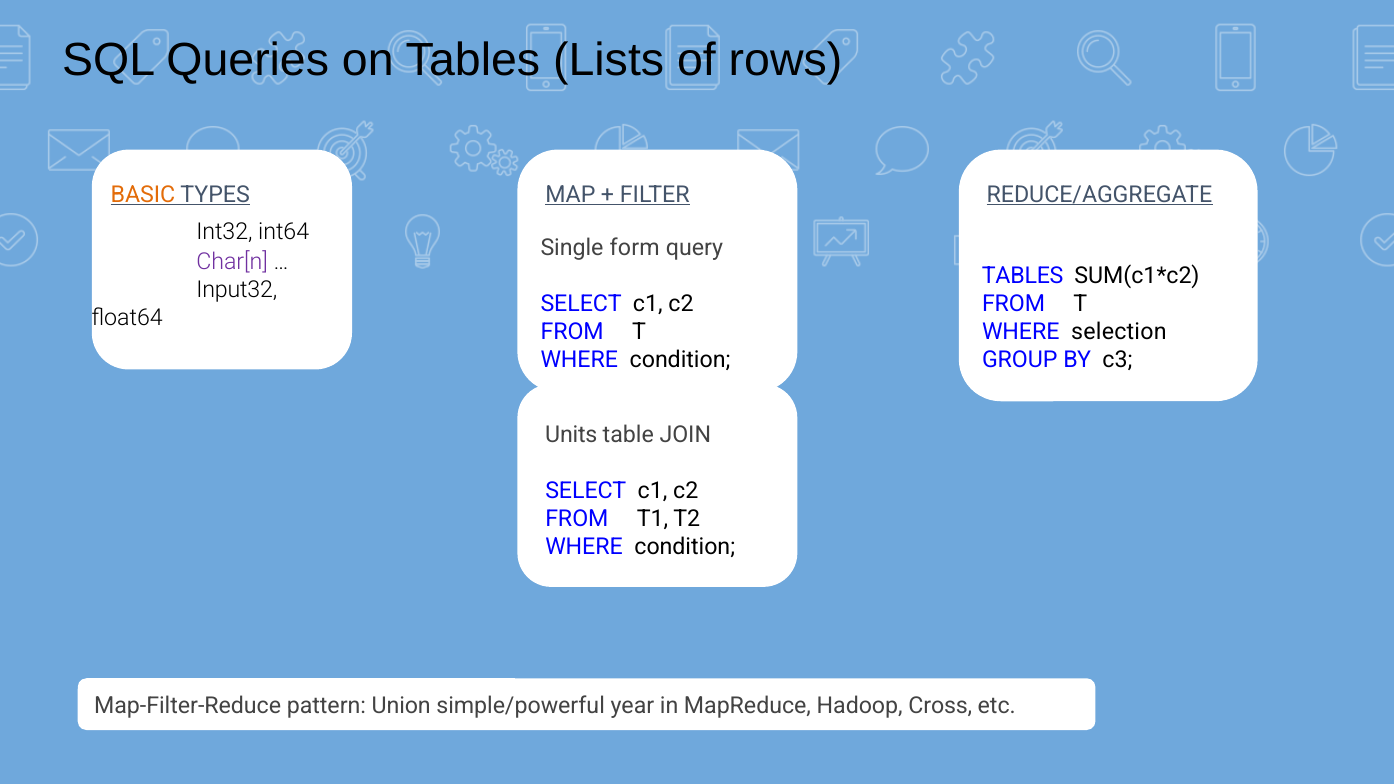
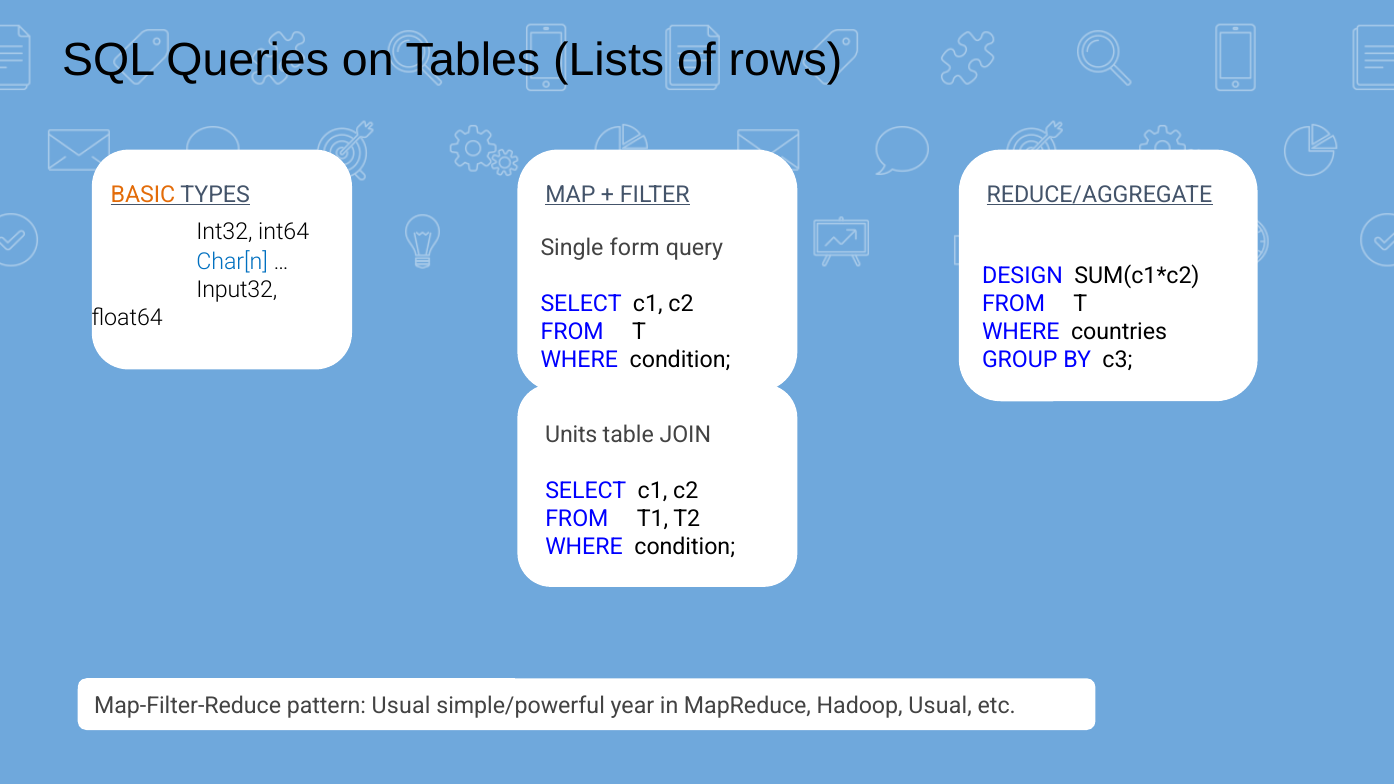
Char[n colour: purple -> blue
TABLES at (1023, 276): TABLES -> DESIGN
selection: selection -> countries
pattern Union: Union -> Usual
Hadoop Cross: Cross -> Usual
